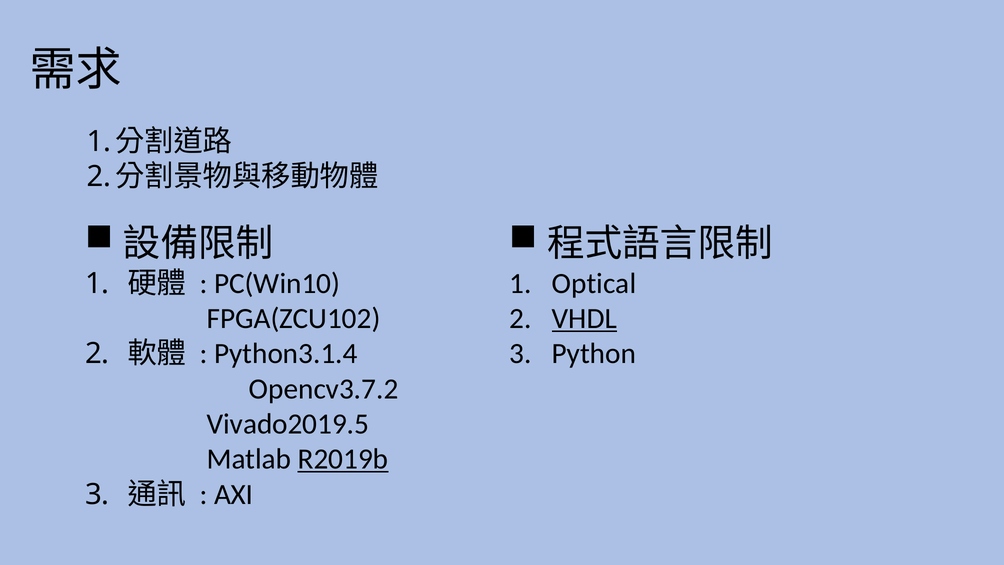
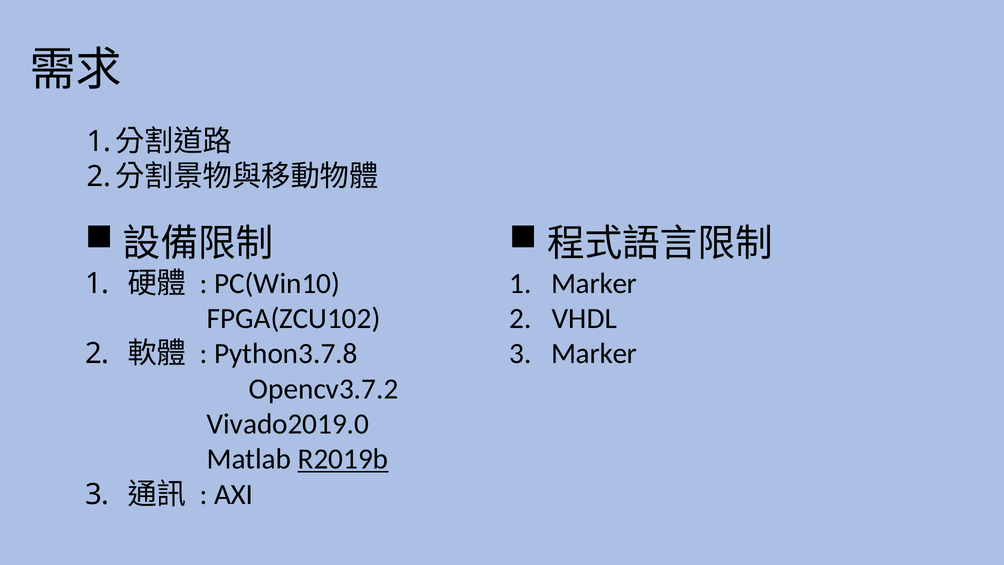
Optical at (594, 283): Optical -> Marker
VHDL underline: present -> none
Python at (594, 354): Python -> Marker
Python3.1.4: Python3.1.4 -> Python3.7.8
Vivado2019.5: Vivado2019.5 -> Vivado2019.0
